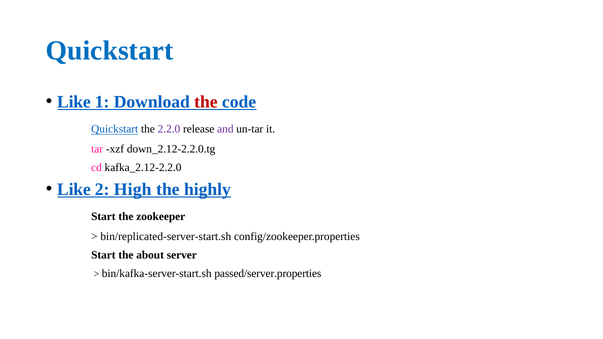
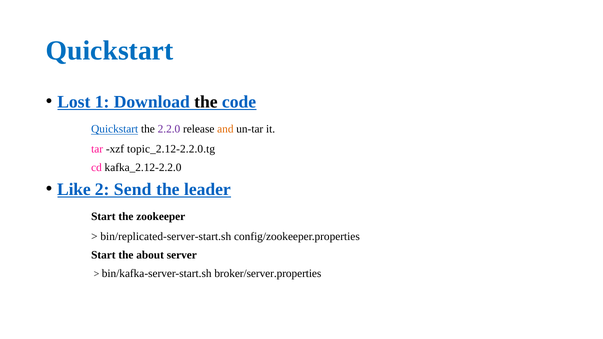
Like at (74, 102): Like -> Lost
the at (206, 102) colour: red -> black
and colour: purple -> orange
down_2.12-2.2.0.tg: down_2.12-2.2.0.tg -> topic_2.12-2.2.0.tg
High: High -> Send
highly: highly -> leader
passed/server.properties: passed/server.properties -> broker/server.properties
